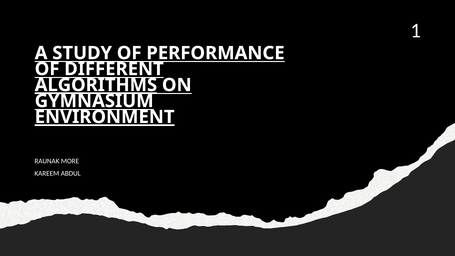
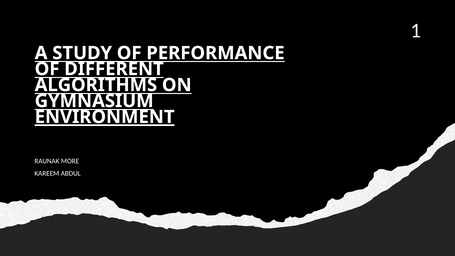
ALGORITHMS underline: present -> none
